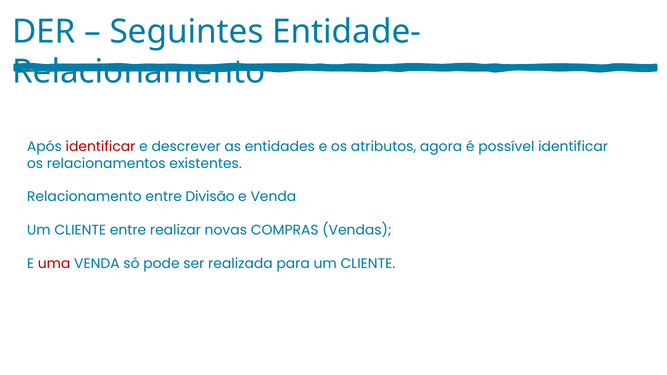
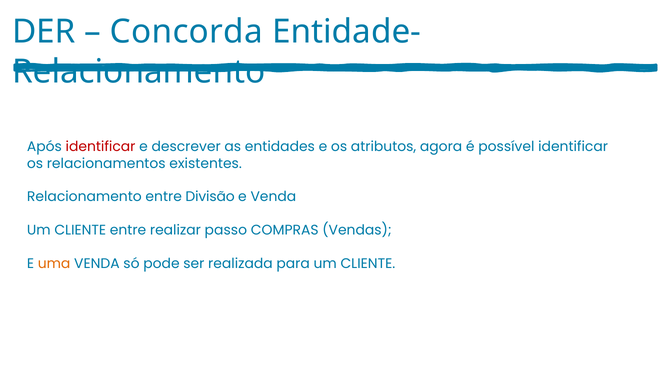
Seguintes: Seguintes -> Concorda
novas: novas -> passo
uma colour: red -> orange
